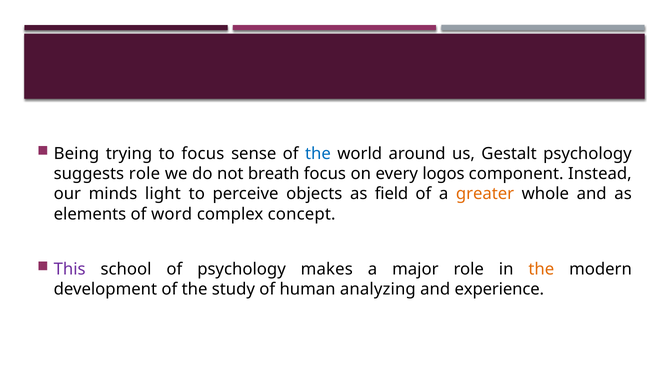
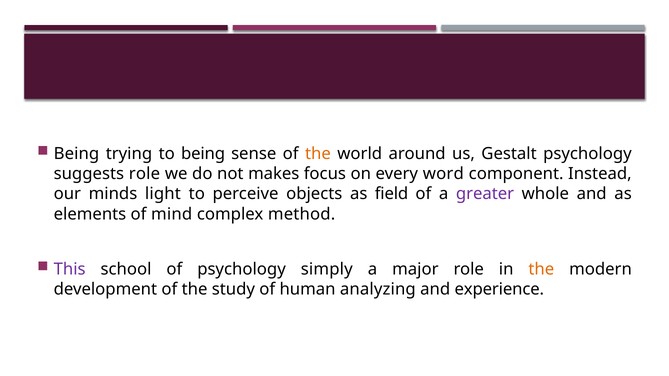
to focus: focus -> being
the at (318, 154) colour: blue -> orange
breath: breath -> makes
logos: logos -> word
greater colour: orange -> purple
word: word -> mind
concept: concept -> method
makes: makes -> simply
